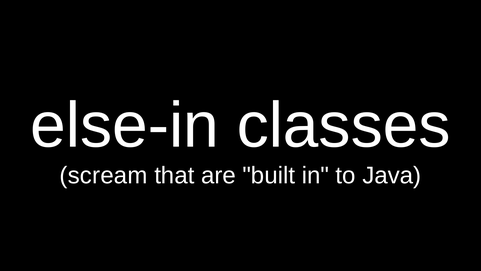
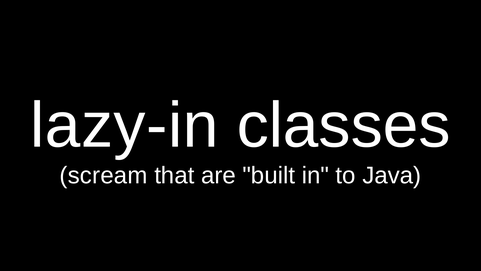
else-in: else-in -> lazy-in
